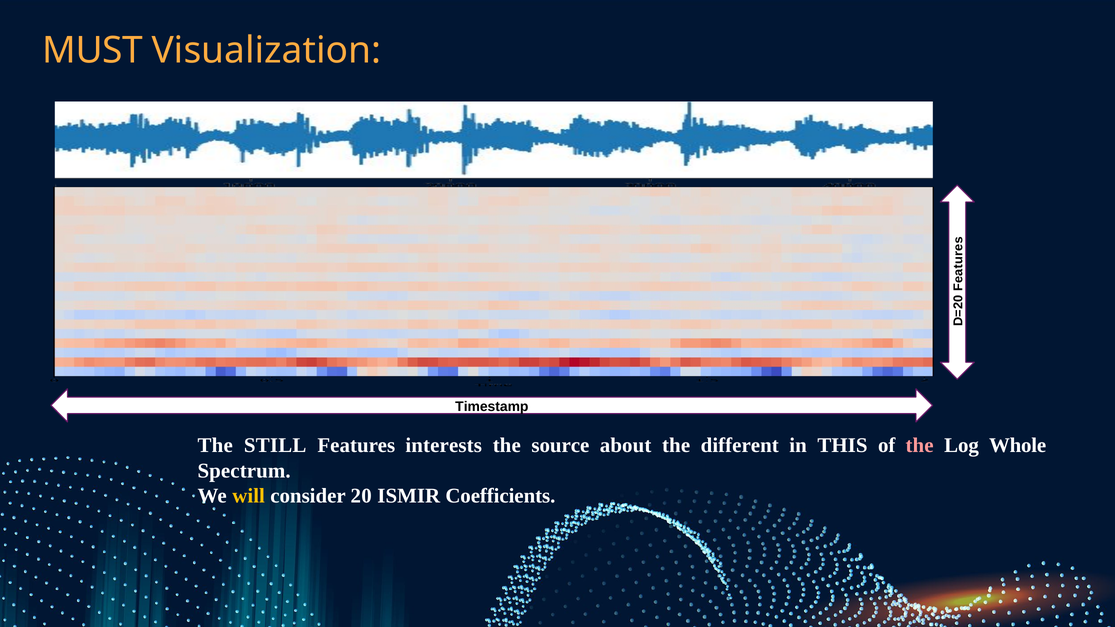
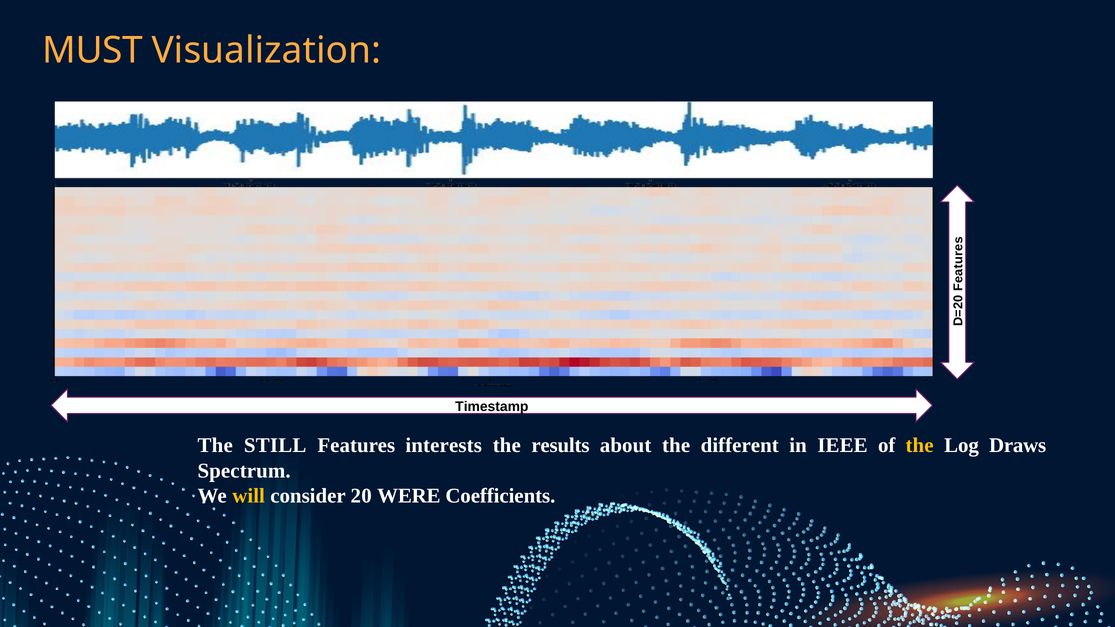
source: source -> results
THIS: THIS -> IEEE
the at (920, 446) colour: pink -> yellow
Whole: Whole -> Draws
ISMIR: ISMIR -> WERE
